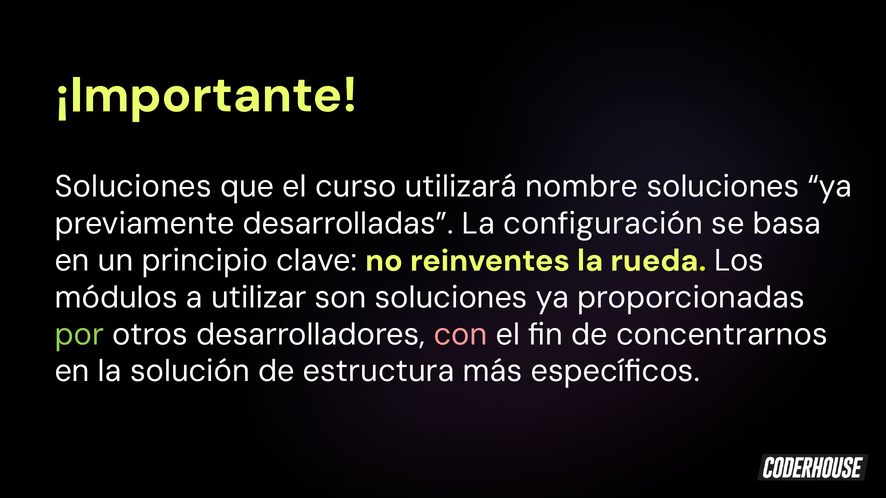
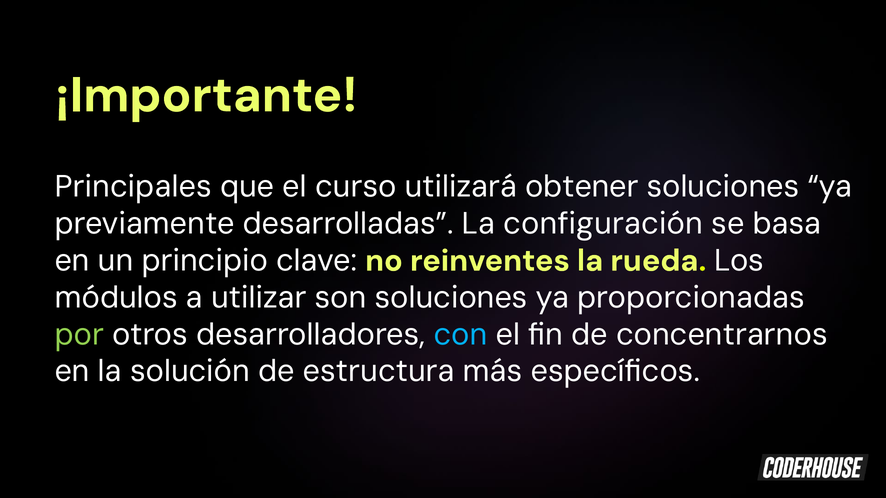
Soluciones at (133, 187): Soluciones -> Principales
nombre: nombre -> obtener
con colour: pink -> light blue
